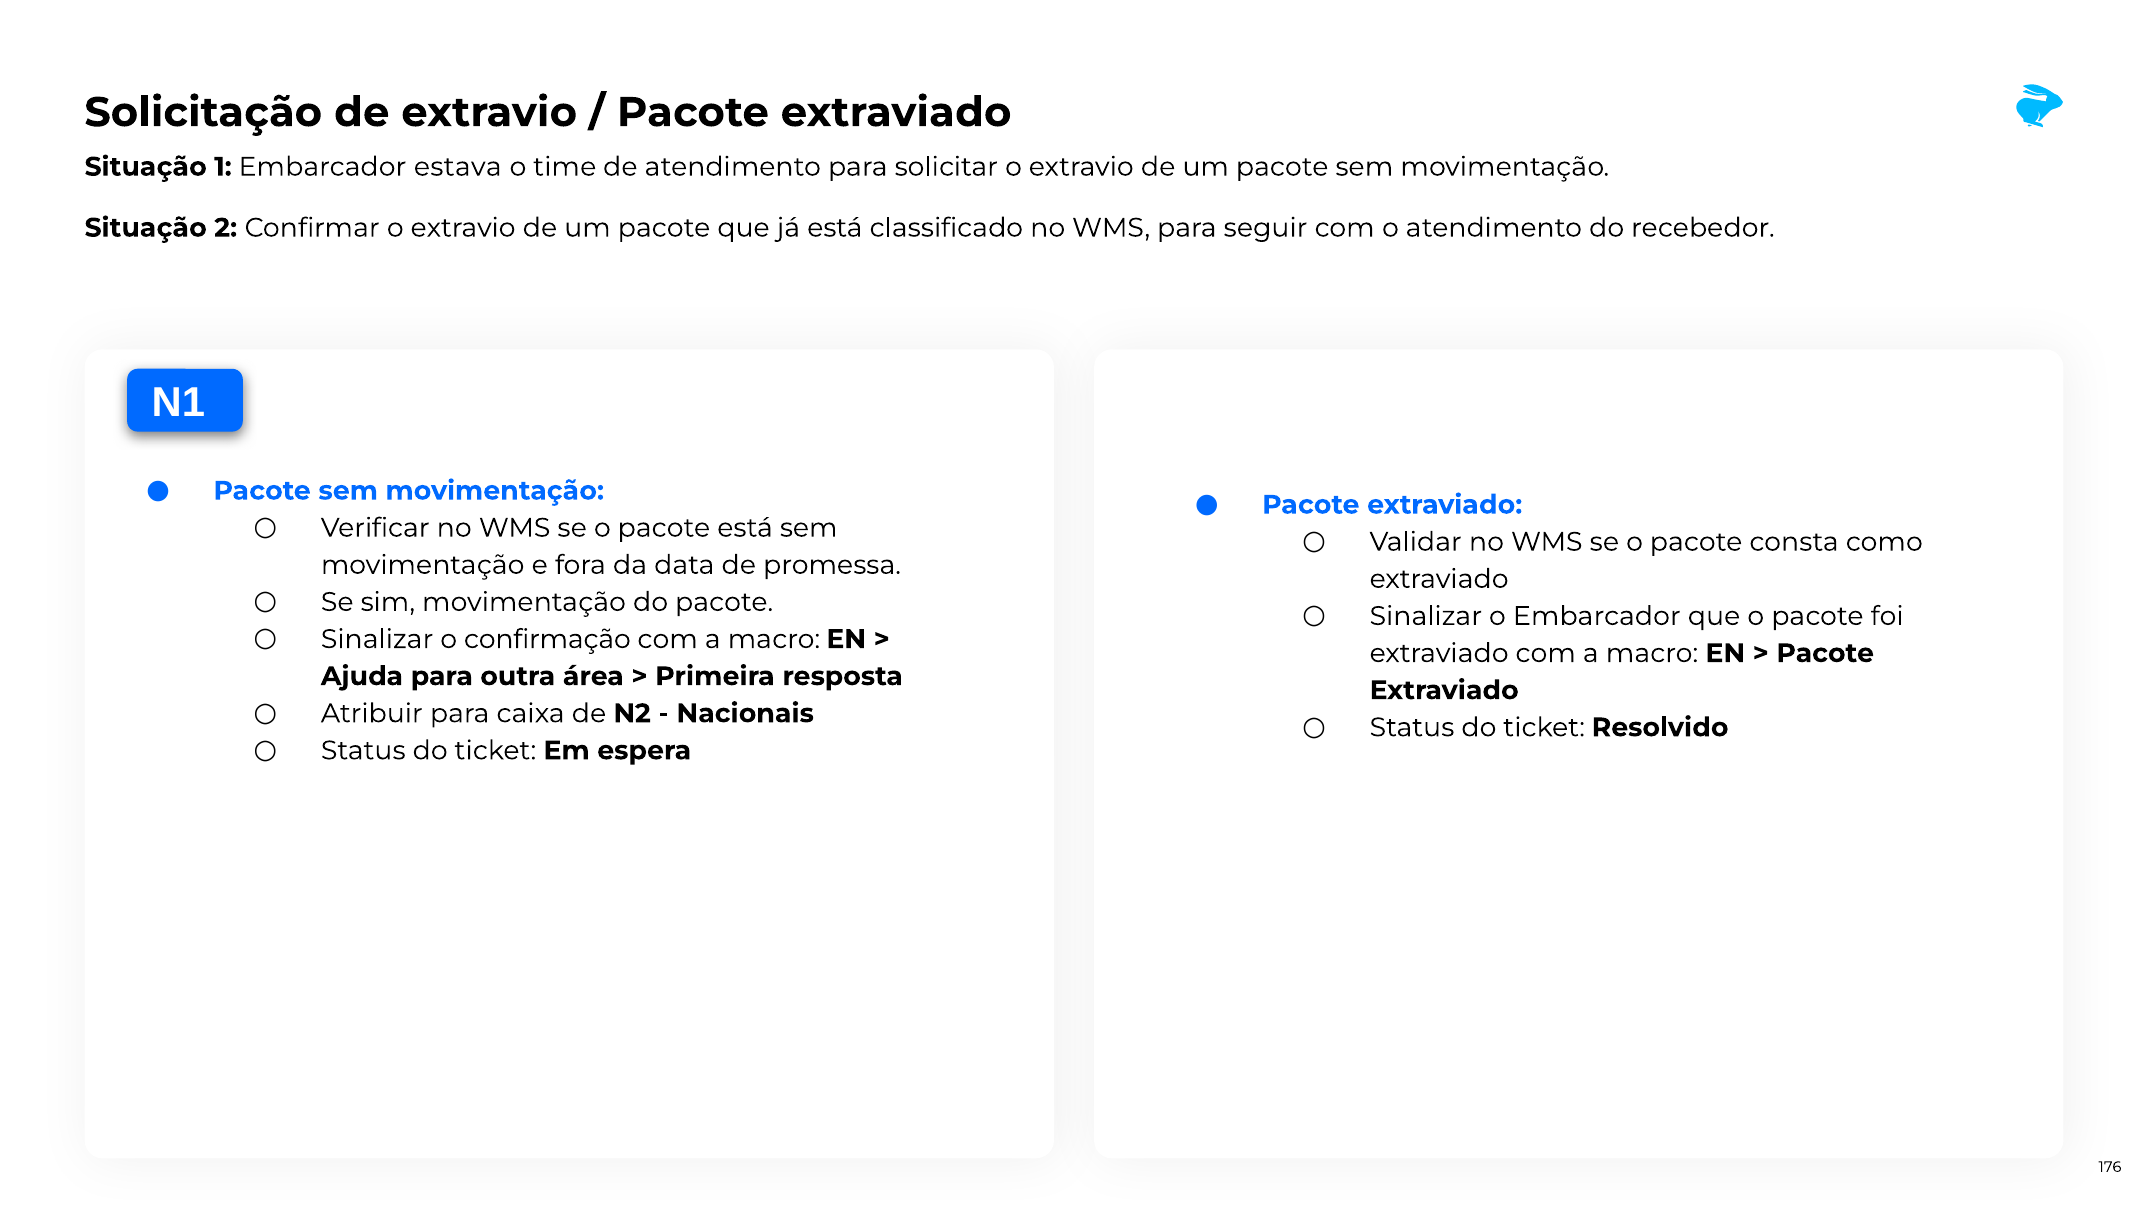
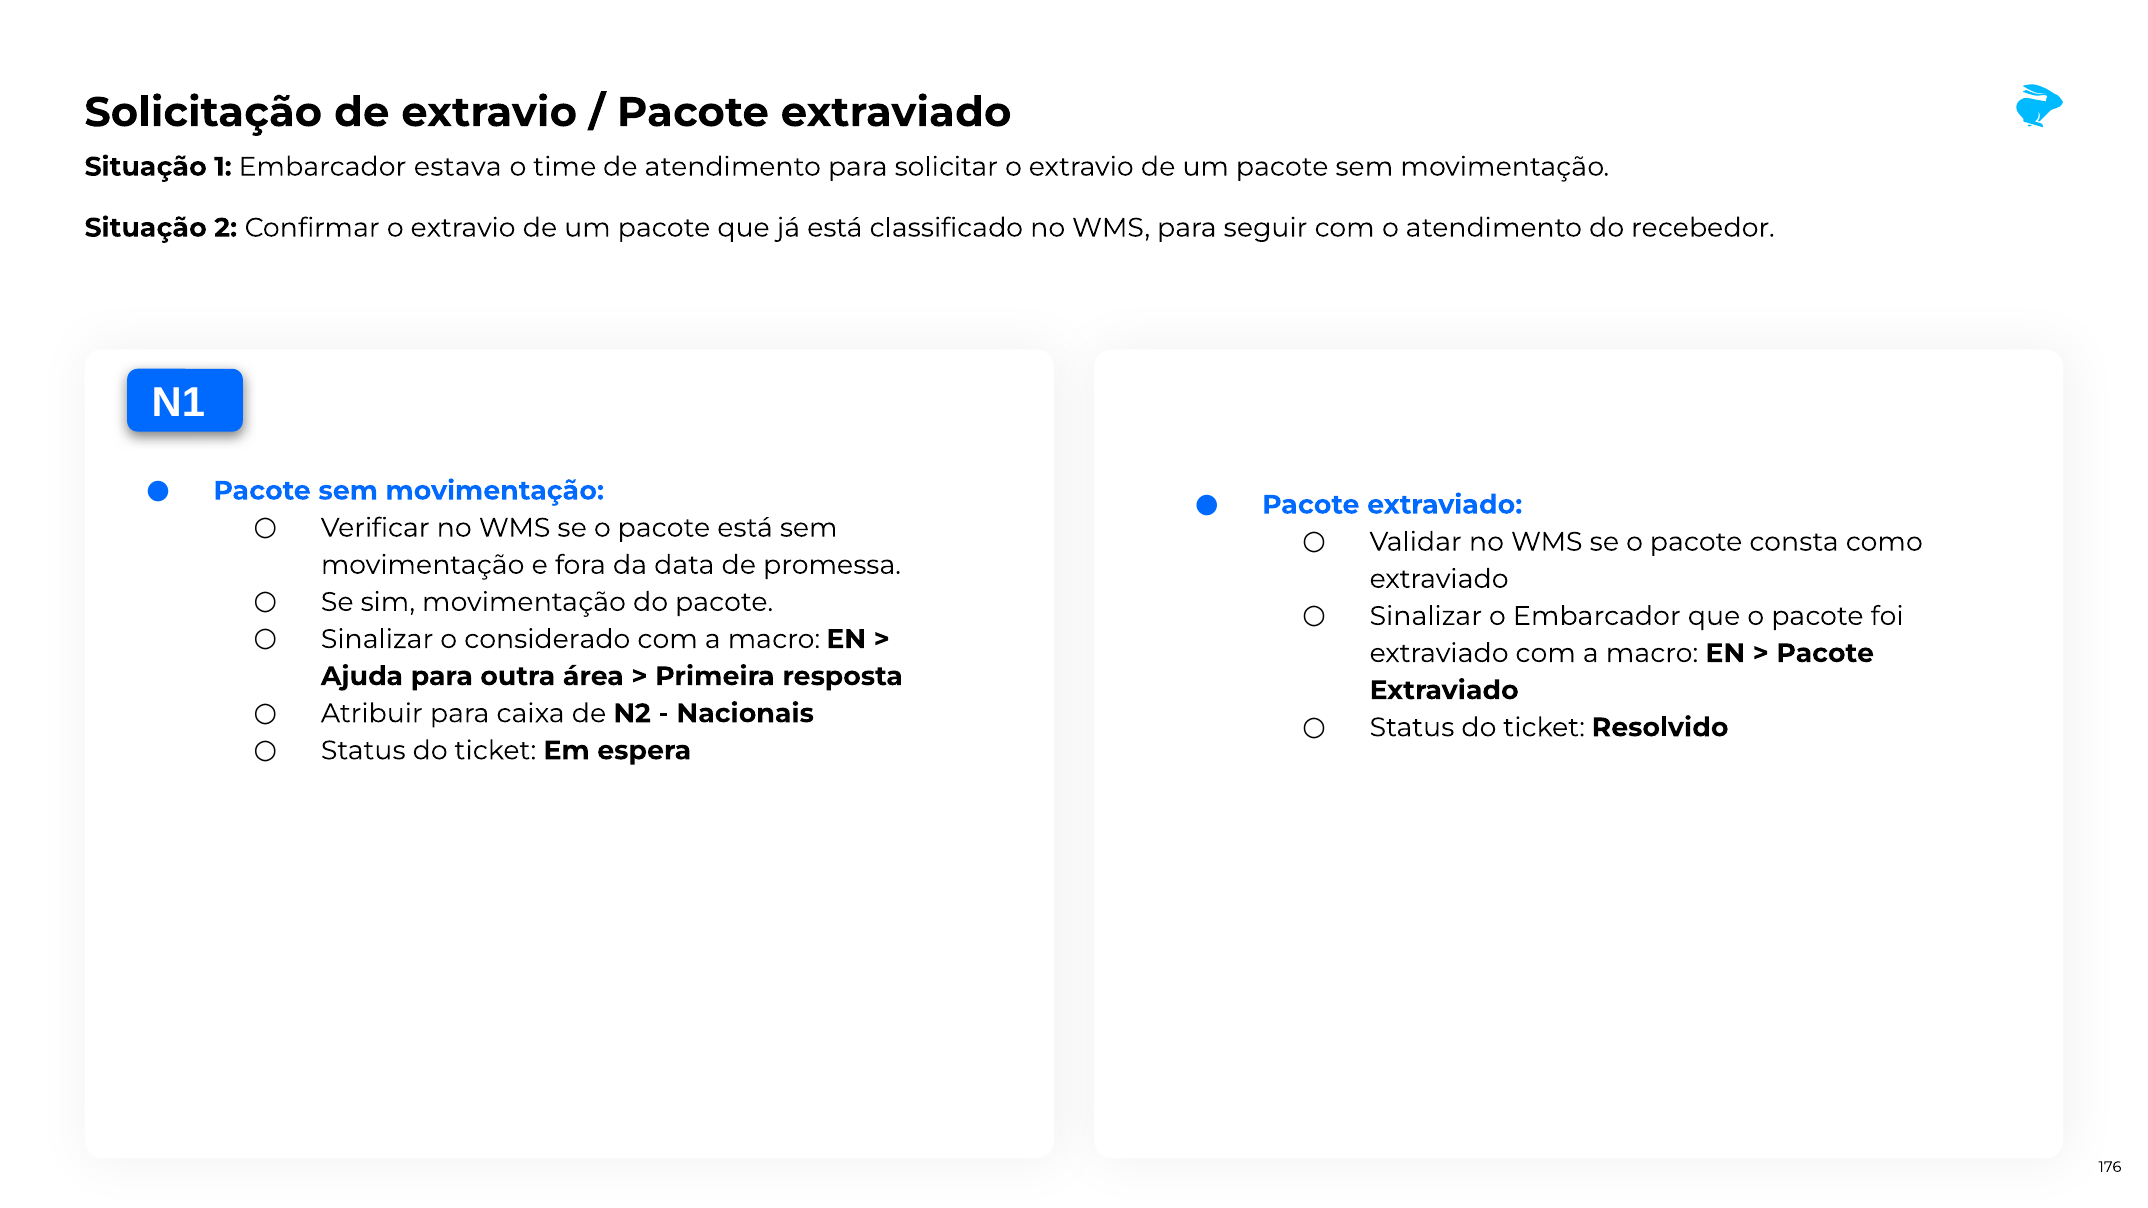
confirmação: confirmação -> considerado
